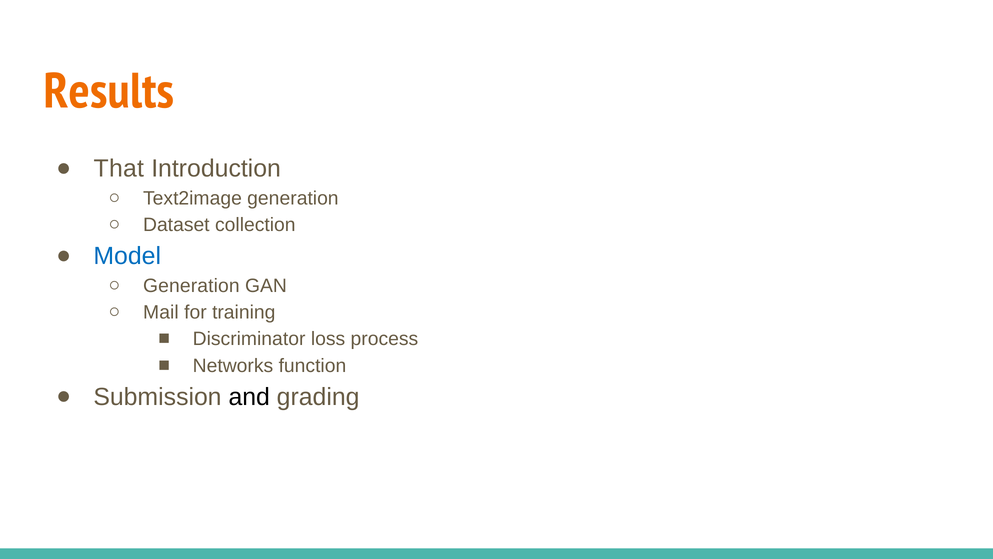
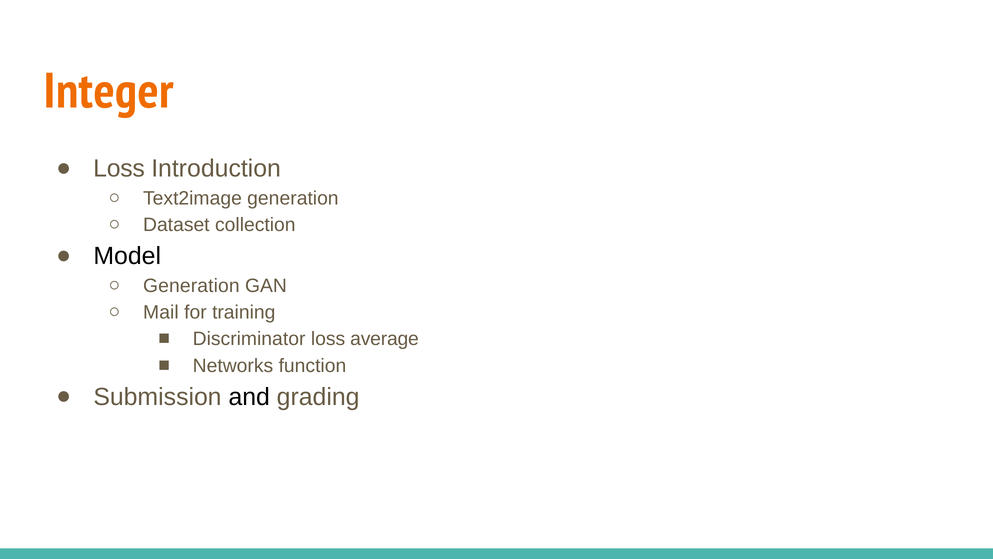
Results: Results -> Integer
That at (119, 169): That -> Loss
Model colour: blue -> black
process: process -> average
